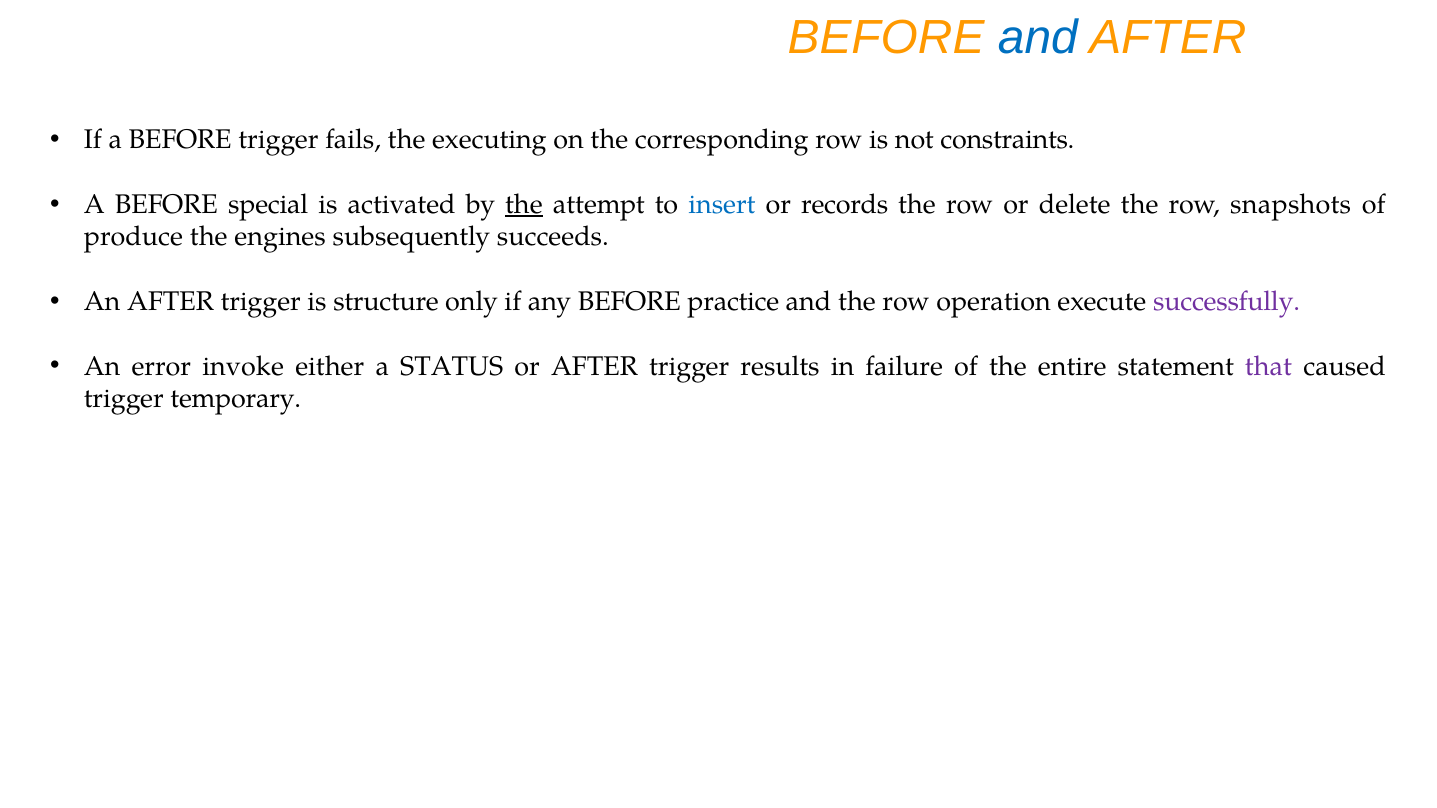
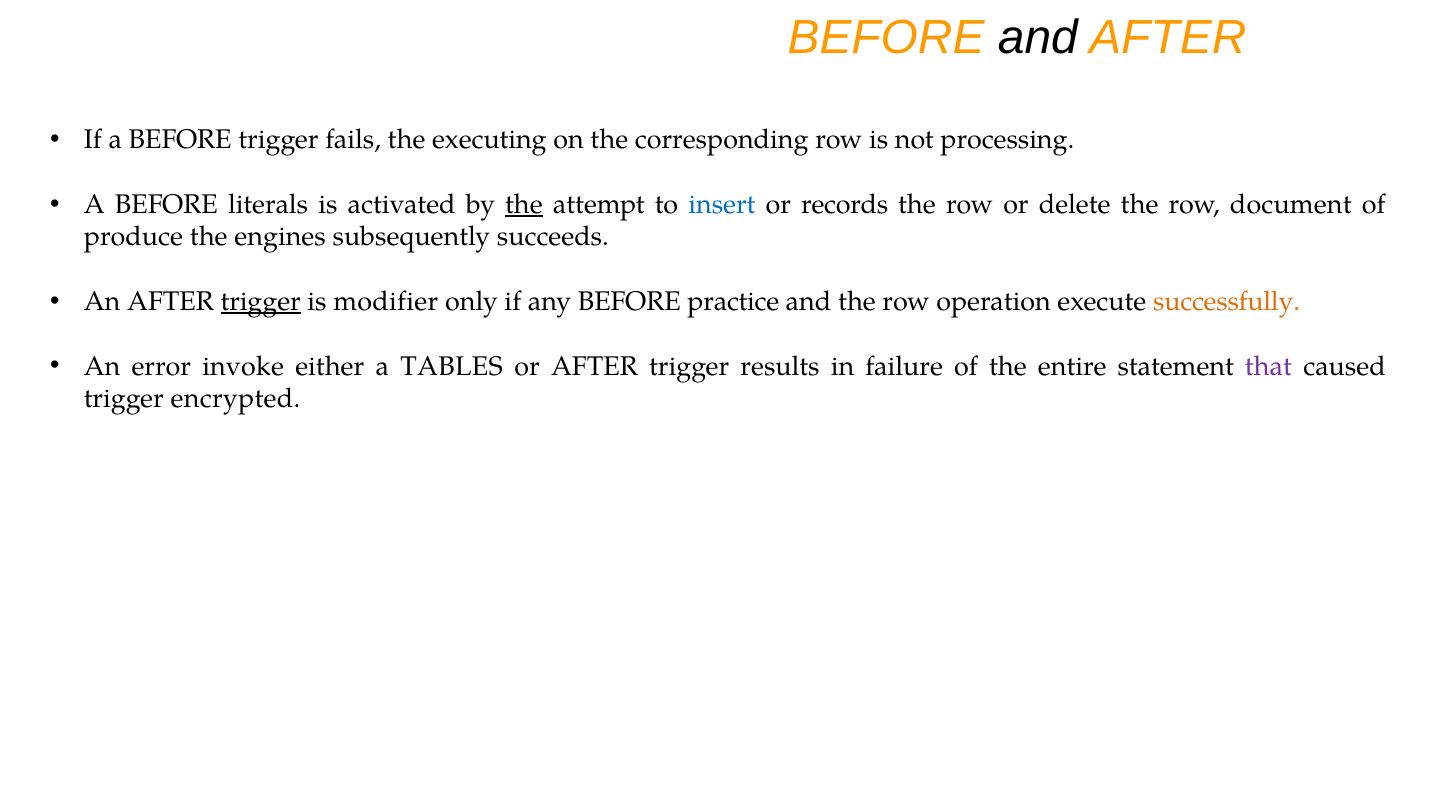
and at (1038, 37) colour: blue -> black
constraints: constraints -> processing
special: special -> literals
snapshots: snapshots -> document
trigger at (261, 302) underline: none -> present
structure: structure -> modifier
successfully colour: purple -> orange
STATUS: STATUS -> TABLES
temporary: temporary -> encrypted
